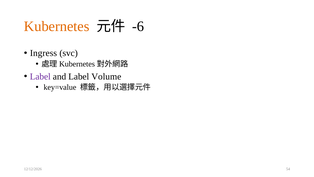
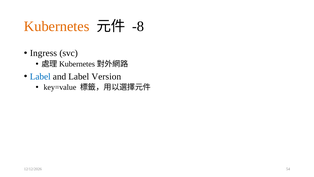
-6: -6 -> -8
Label at (40, 76) colour: purple -> blue
Volume: Volume -> Version
